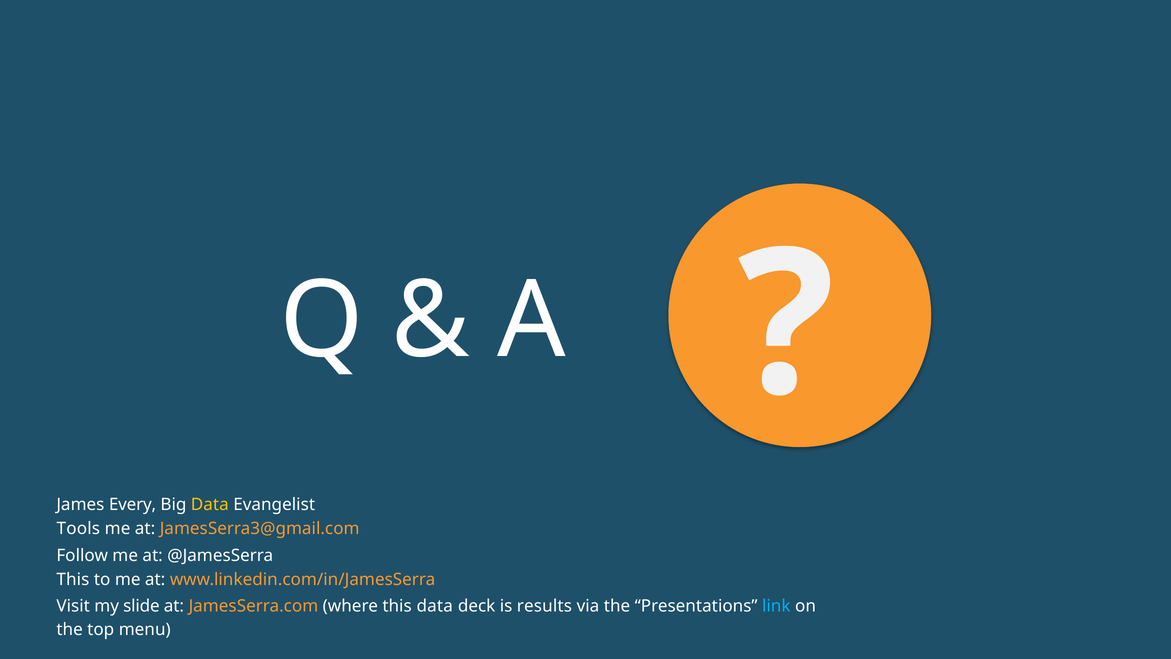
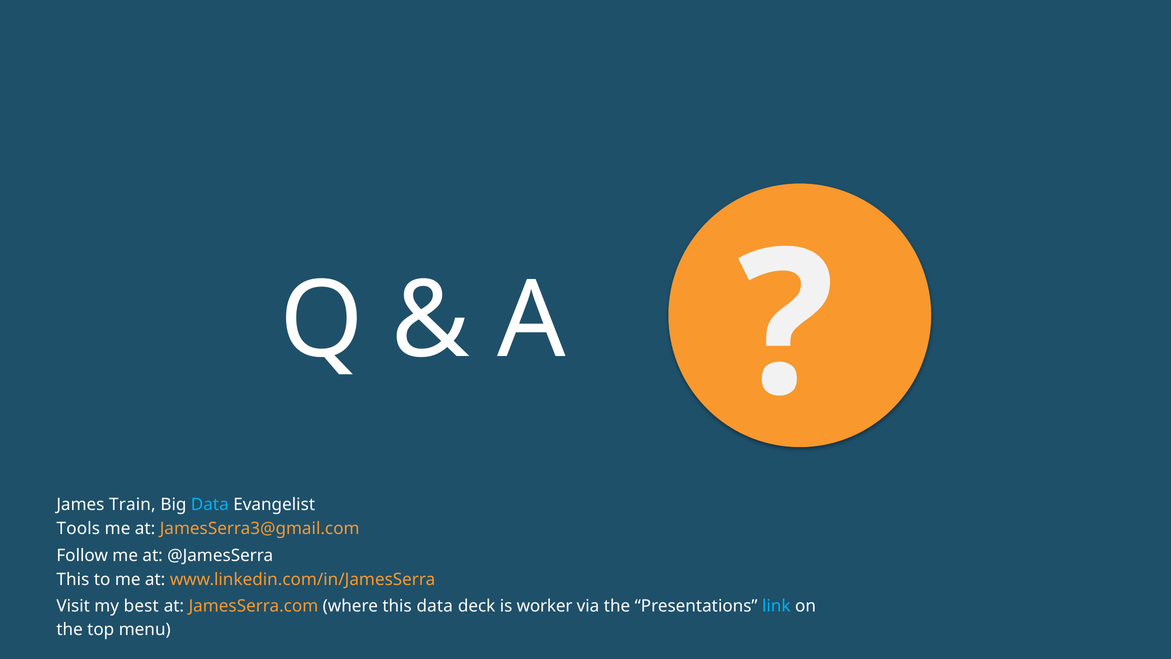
Every: Every -> Train
Data at (210, 505) colour: yellow -> light blue
slide: slide -> best
results: results -> worker
